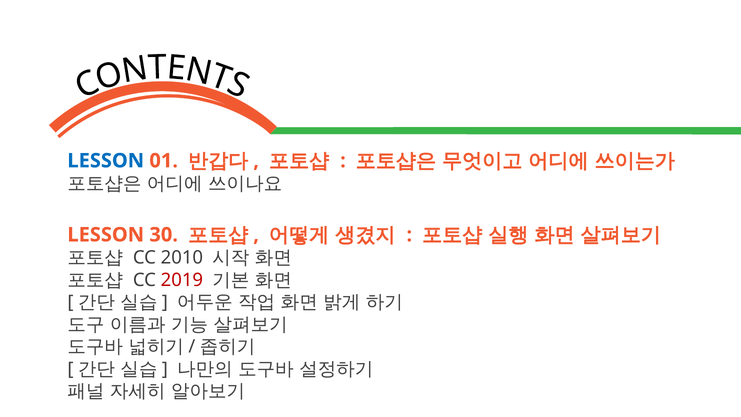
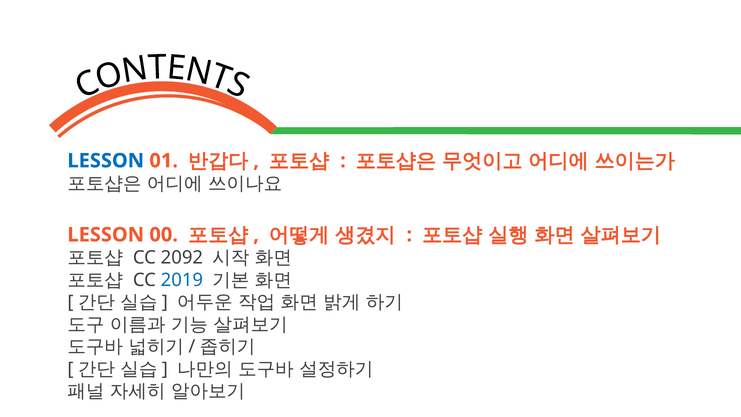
30: 30 -> 00
2010: 2010 -> 2092
2019 colour: red -> blue
